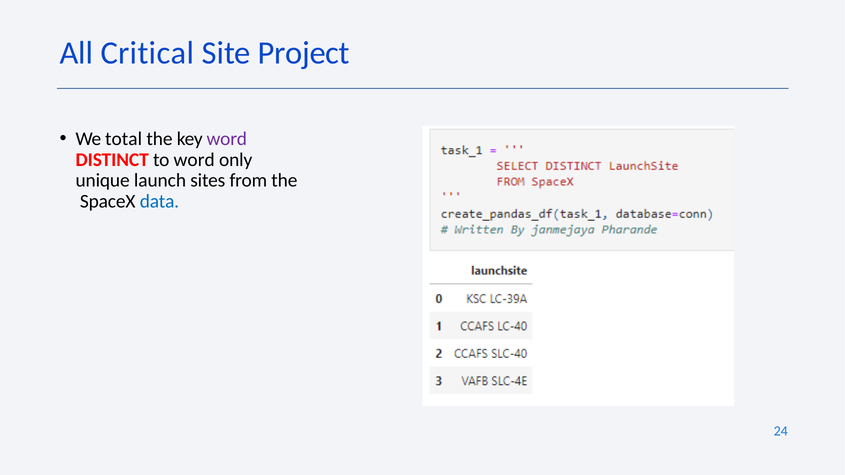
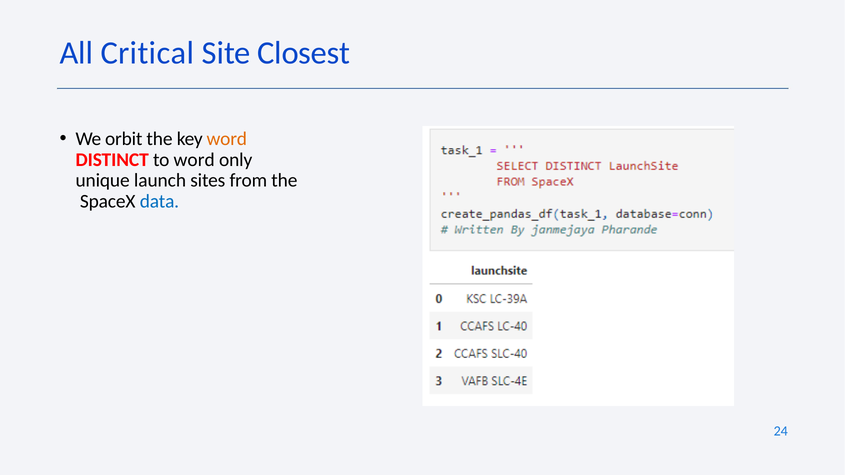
Project: Project -> Closest
total: total -> orbit
word at (227, 139) colour: purple -> orange
